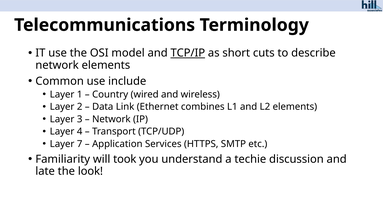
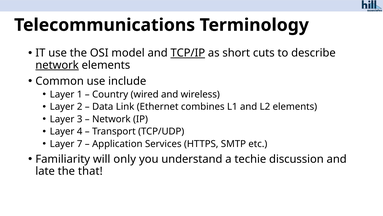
network at (57, 65) underline: none -> present
took: took -> only
look: look -> that
